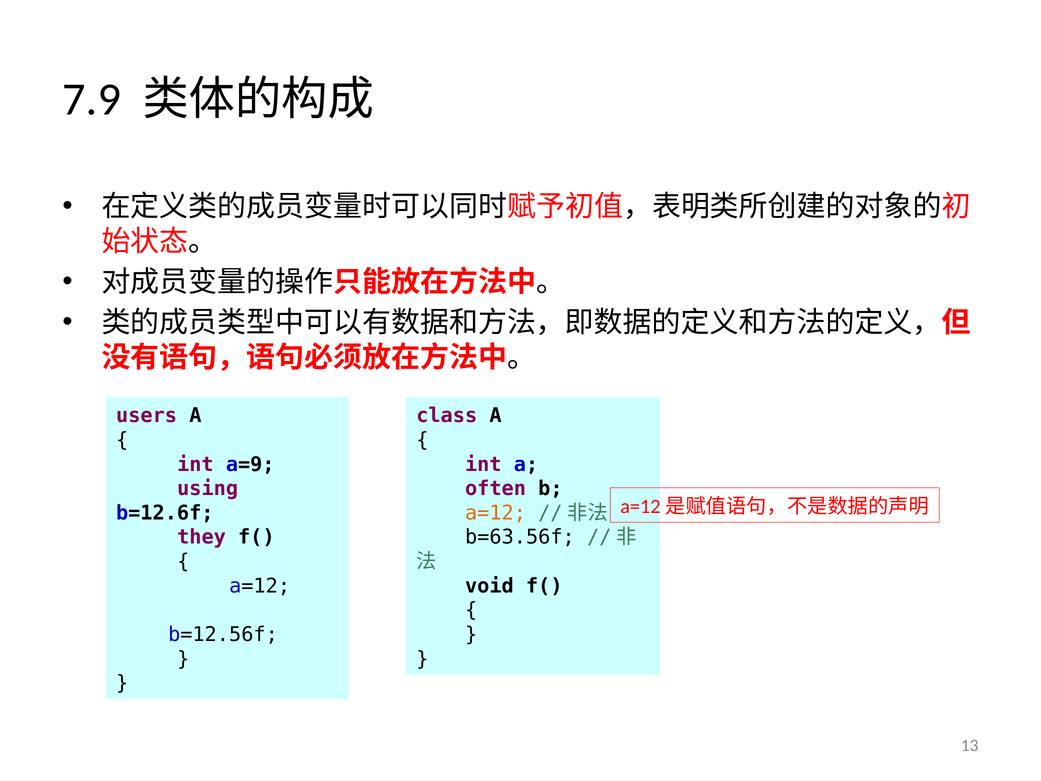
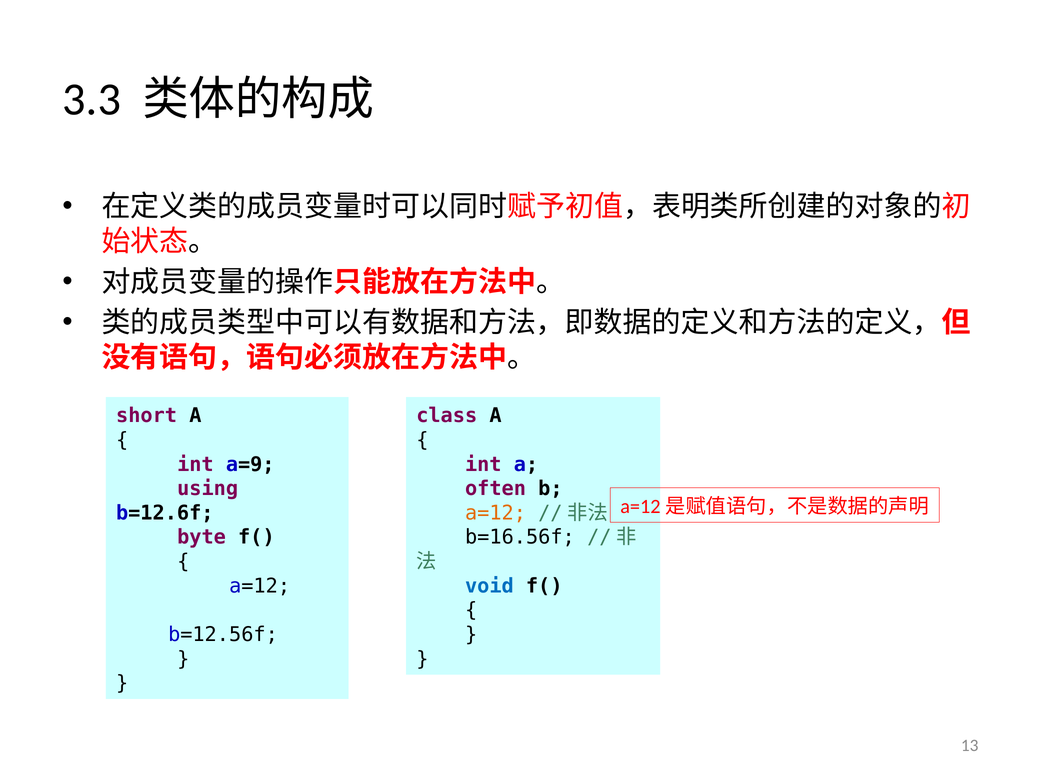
7.9: 7.9 -> 3.3
users: users -> short
they: they -> byte
b=63.56f: b=63.56f -> b=16.56f
void colour: black -> blue
